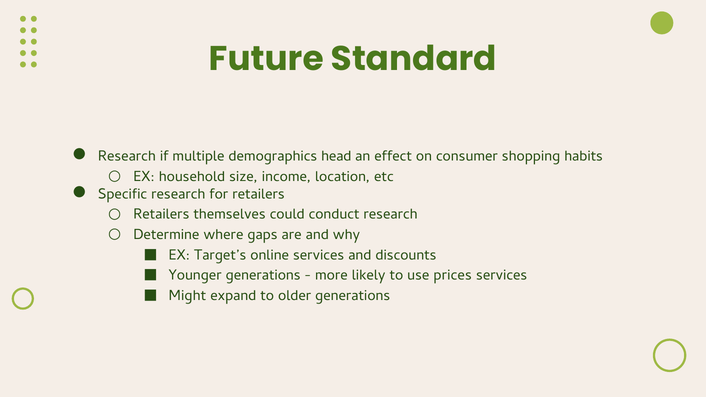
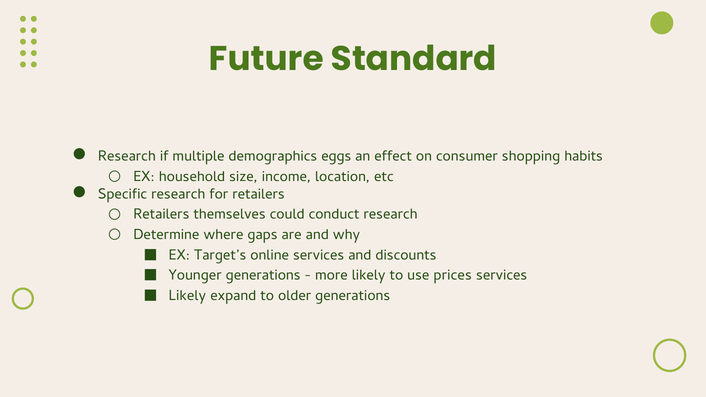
head: head -> eggs
Might at (187, 295): Might -> Likely
